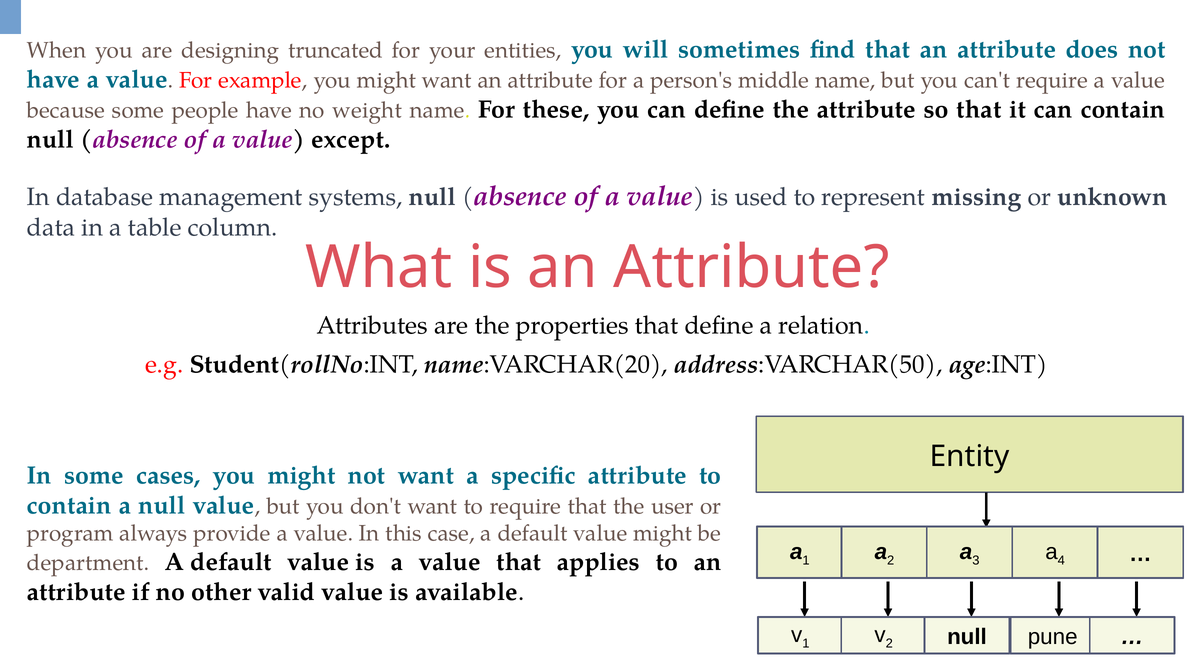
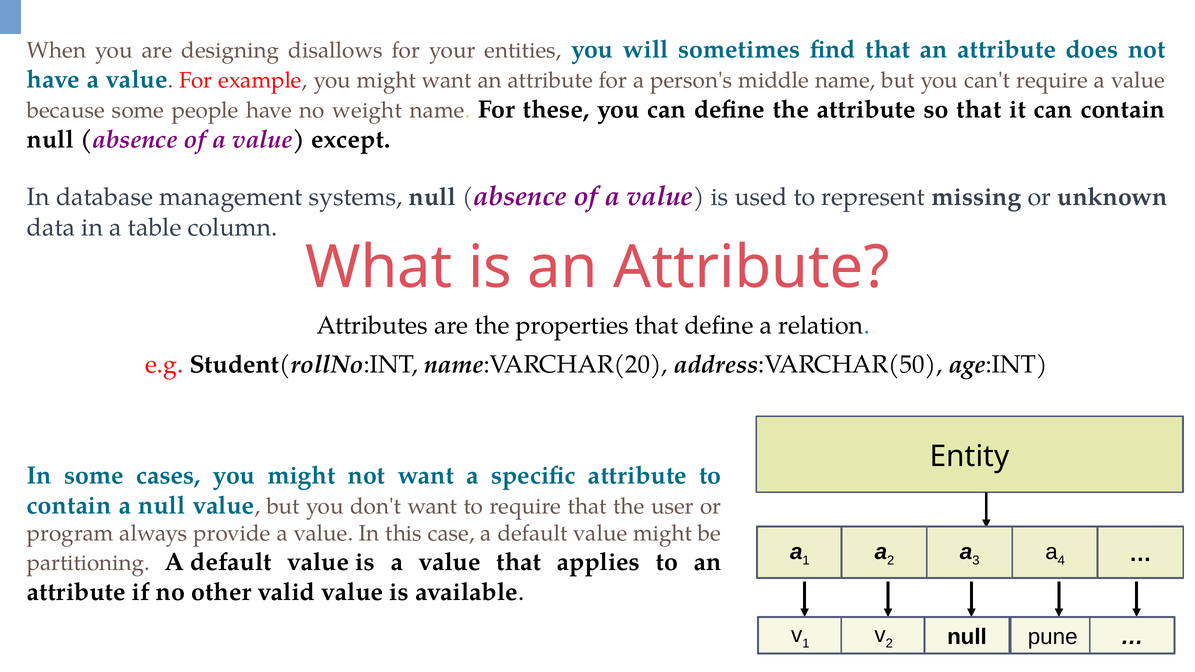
truncated: truncated -> disallows
department: department -> partitioning
